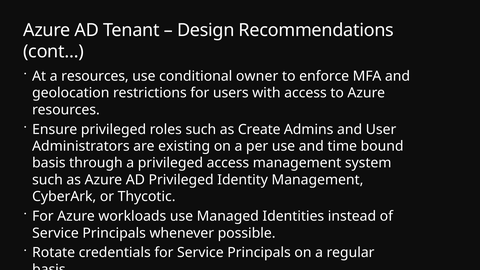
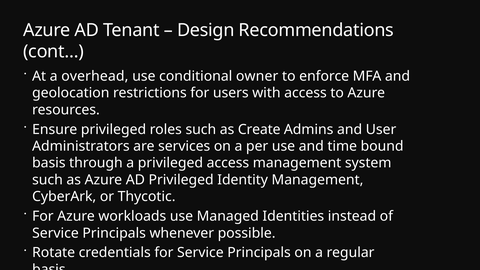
a resources: resources -> overhead
existing: existing -> services
